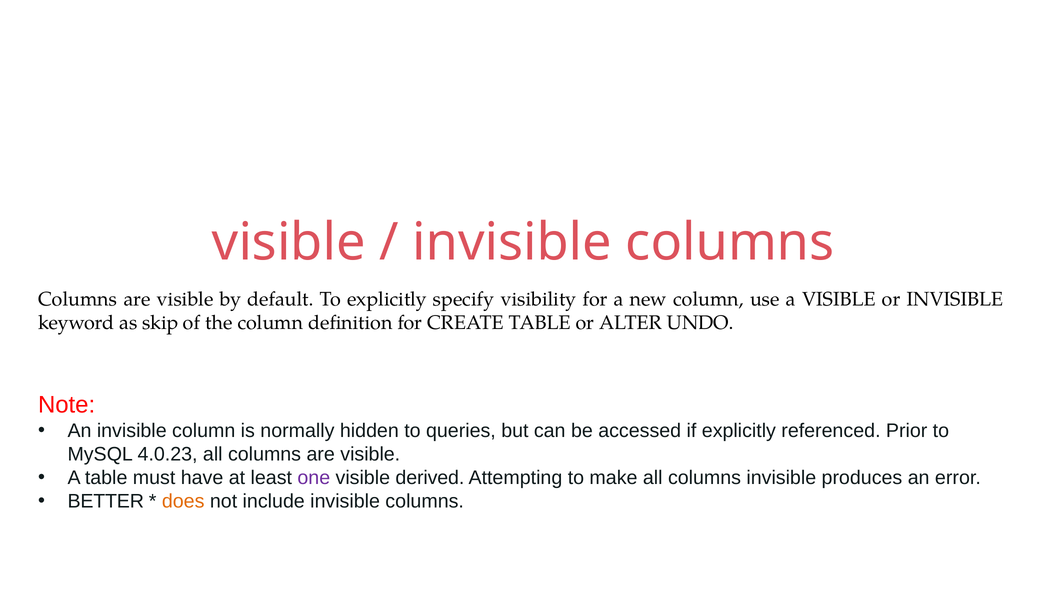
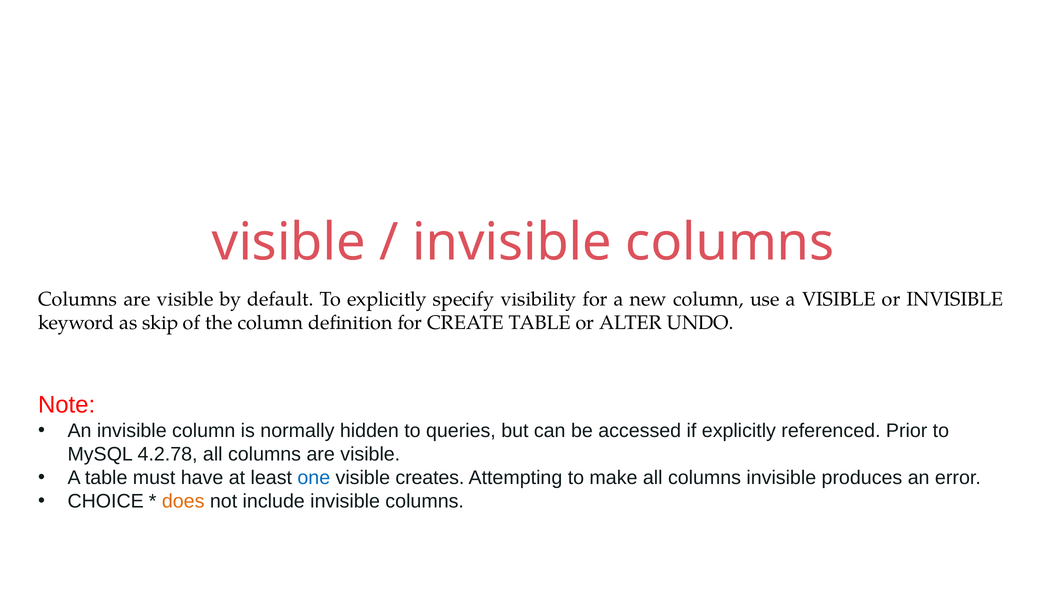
4.0.23: 4.0.23 -> 4.2.78
one colour: purple -> blue
derived: derived -> creates
BETTER: BETTER -> CHOICE
